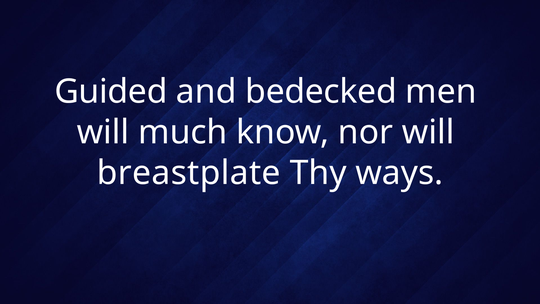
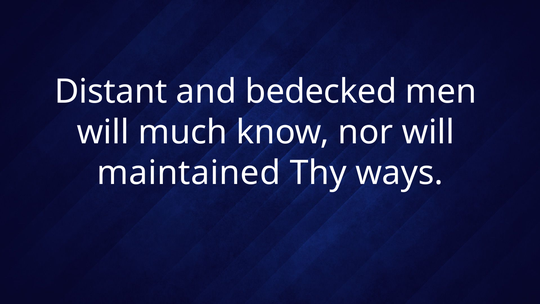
Guided: Guided -> Distant
breastplate: breastplate -> maintained
